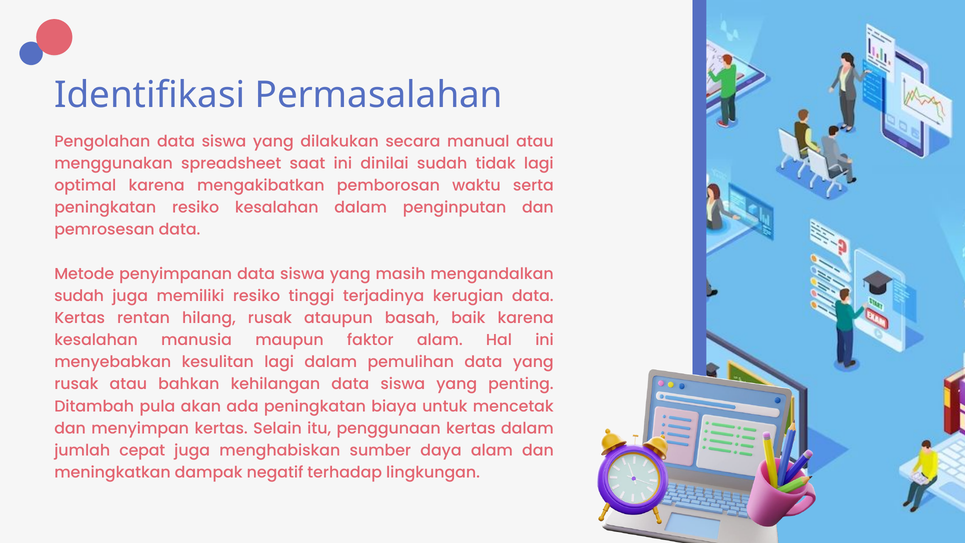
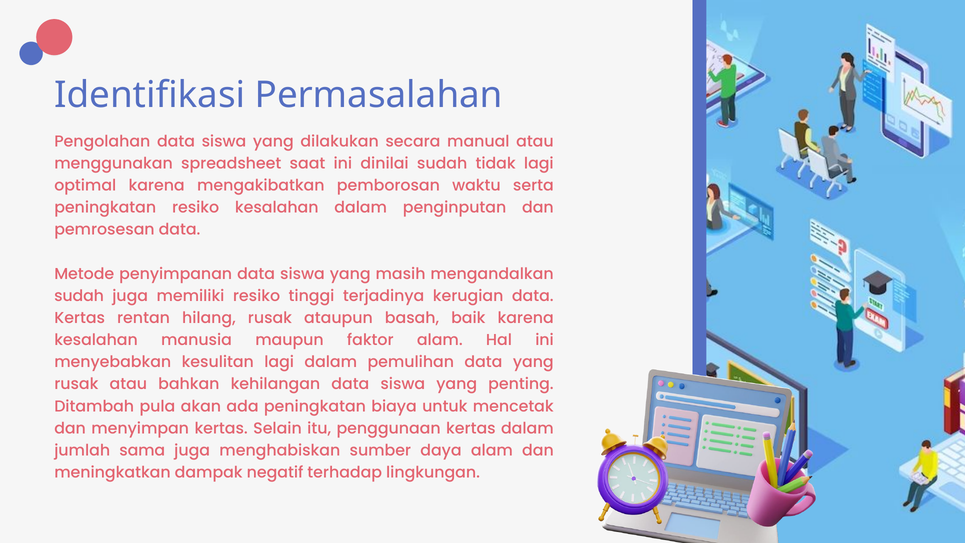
cepat: cepat -> sama
